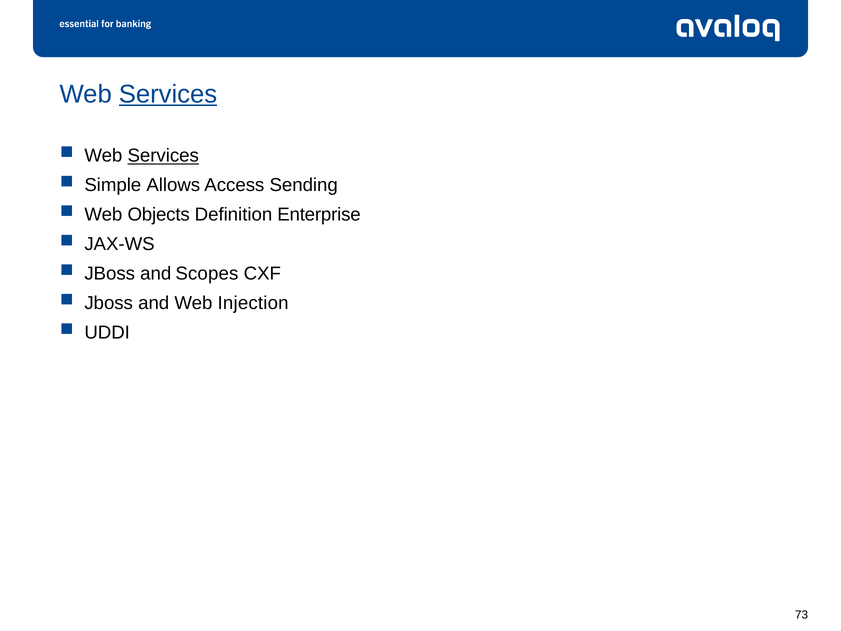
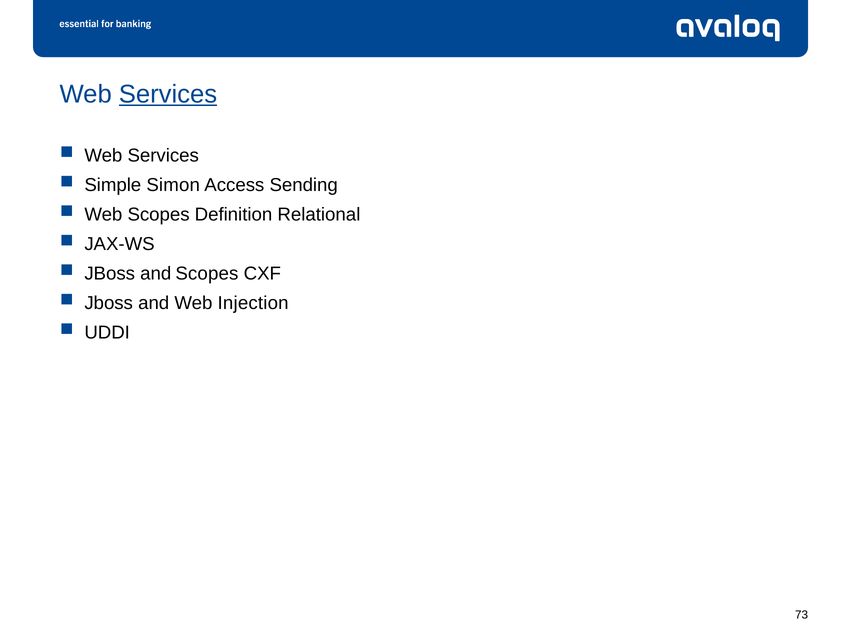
Services at (163, 156) underline: present -> none
Allows: Allows -> Simon
Web Objects: Objects -> Scopes
Enterprise: Enterprise -> Relational
